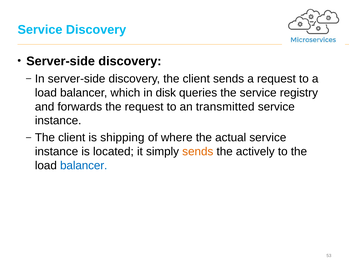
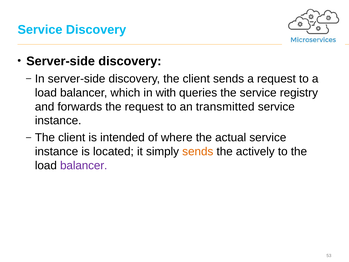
disk: disk -> with
shipping: shipping -> intended
balancer at (84, 165) colour: blue -> purple
